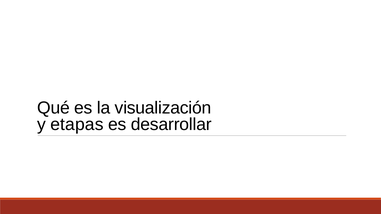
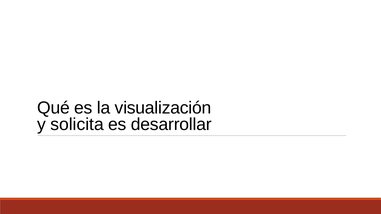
etapas: etapas -> solicita
